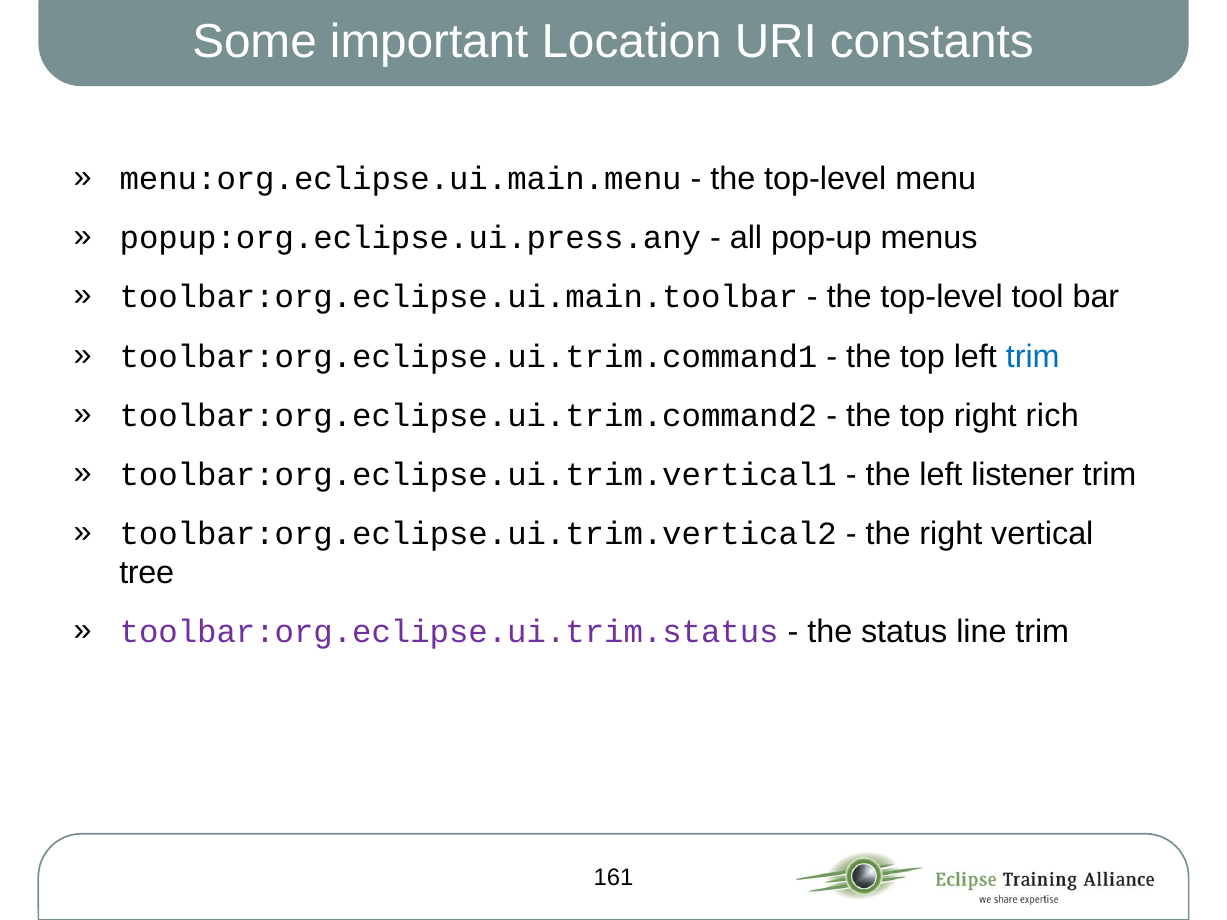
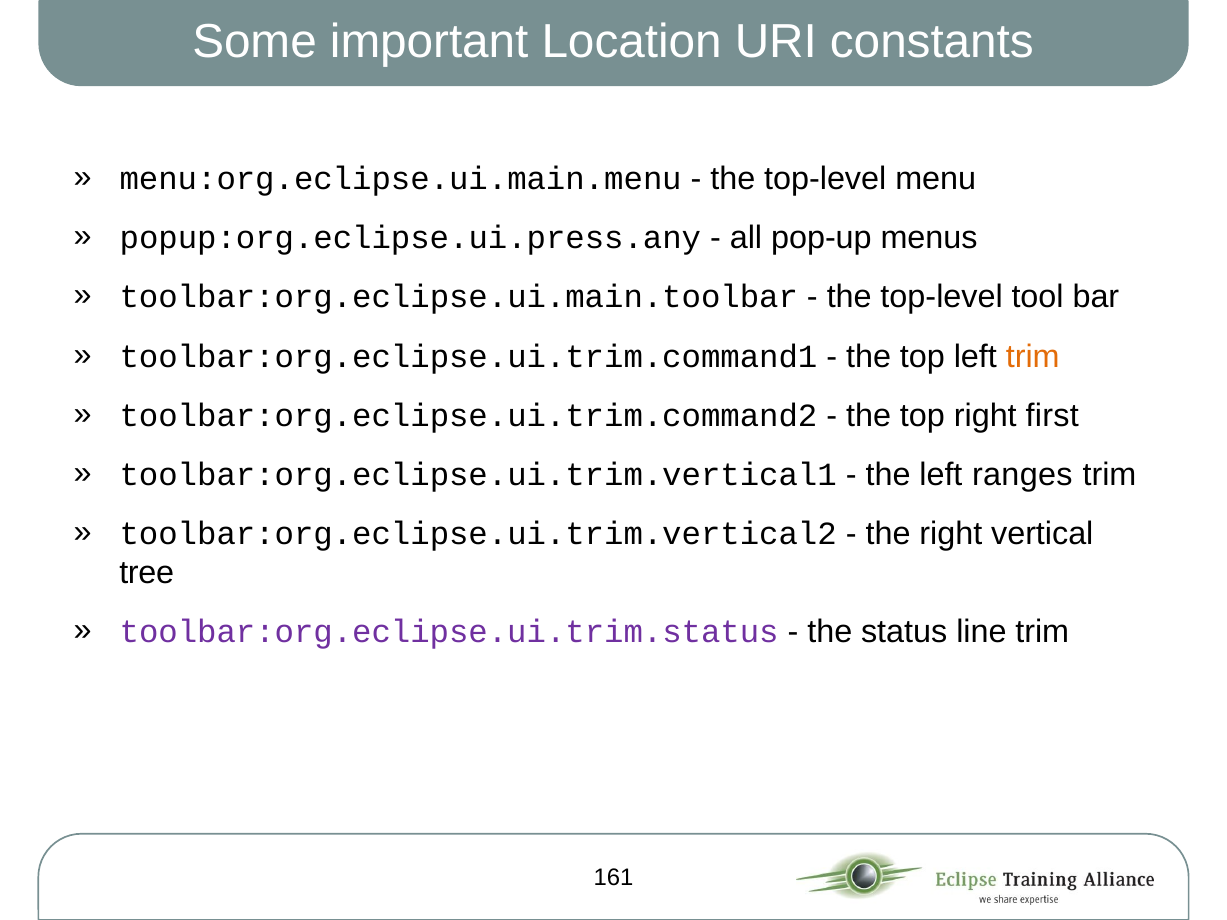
trim at (1033, 356) colour: blue -> orange
rich: rich -> first
listener: listener -> ranges
